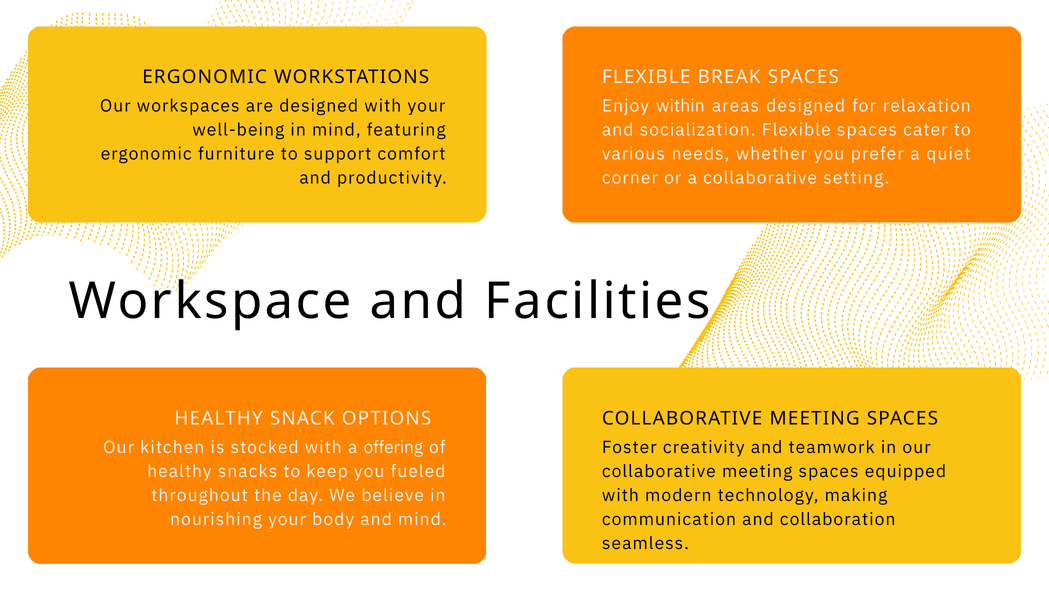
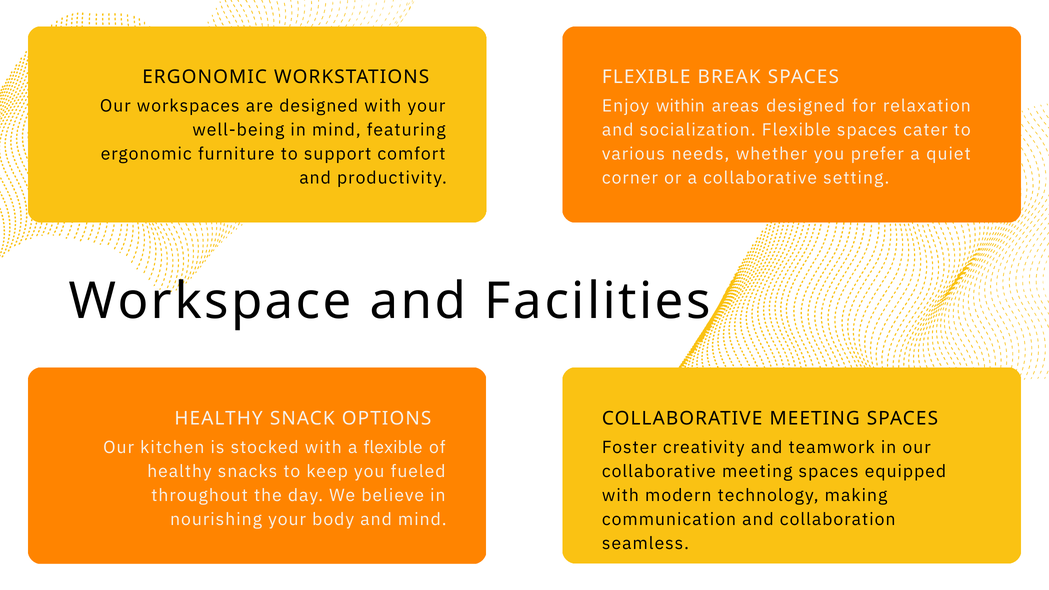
a offering: offering -> flexible
